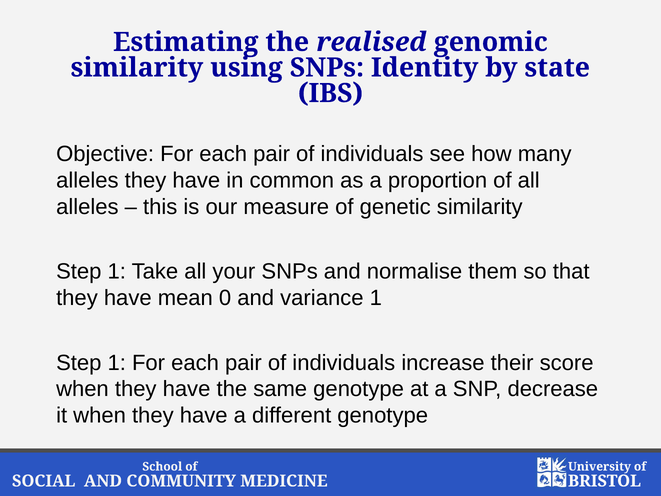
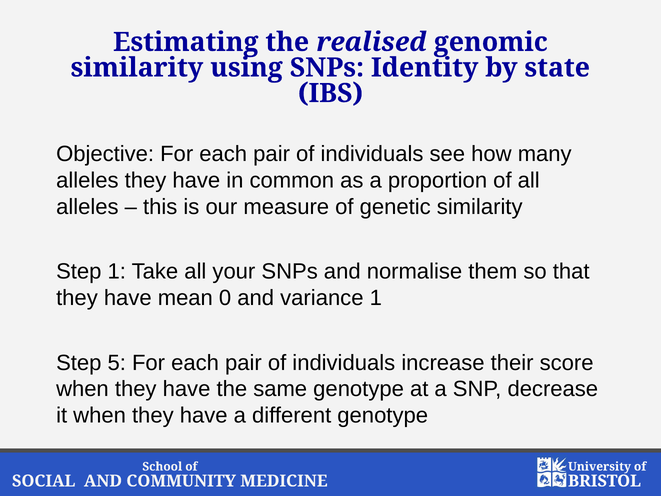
1 at (117, 363): 1 -> 5
